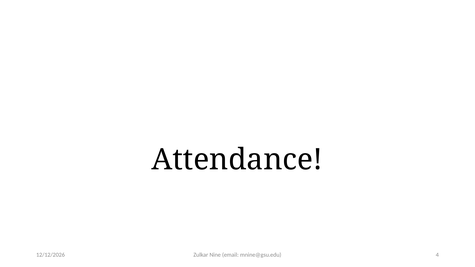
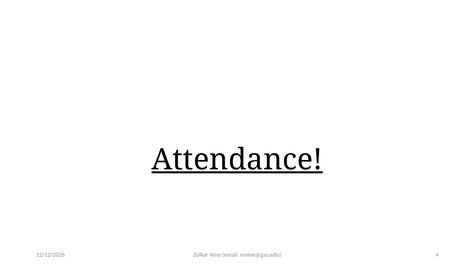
Attendance underline: none -> present
